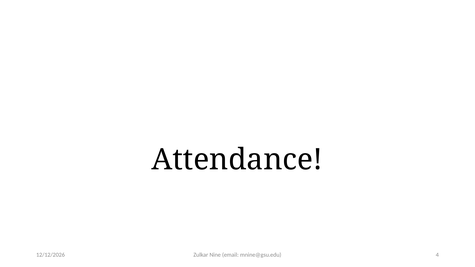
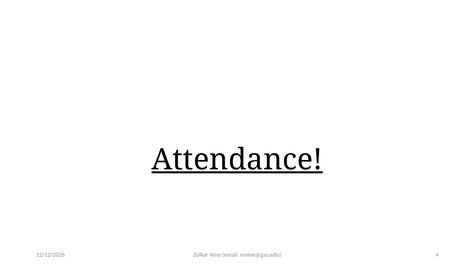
Attendance underline: none -> present
